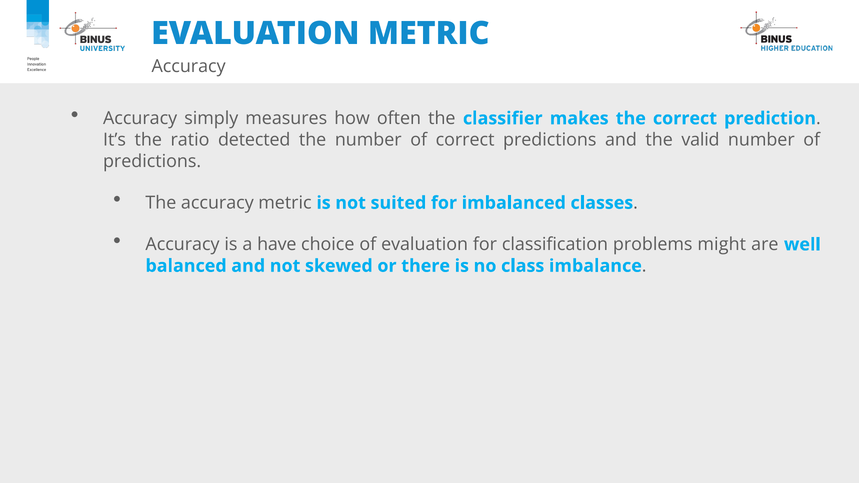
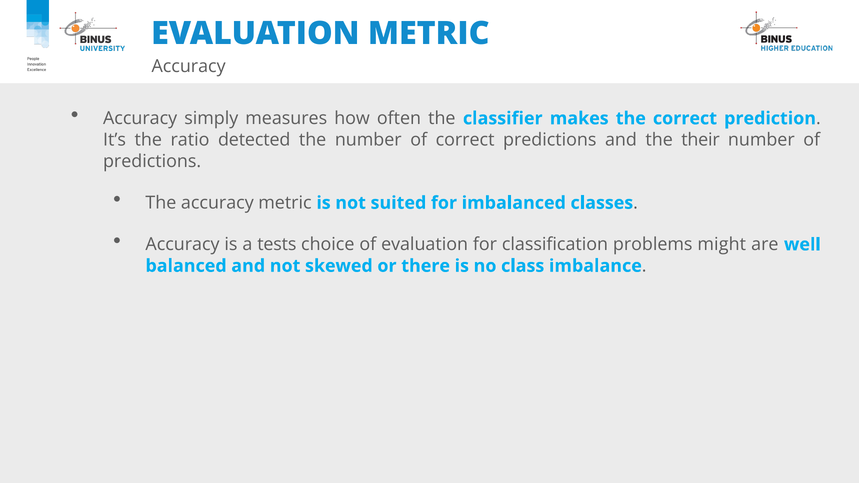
valid: valid -> their
have: have -> tests
